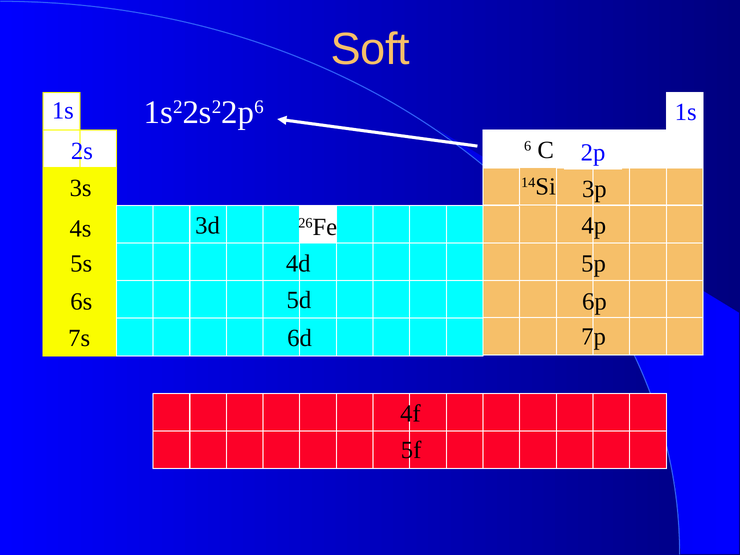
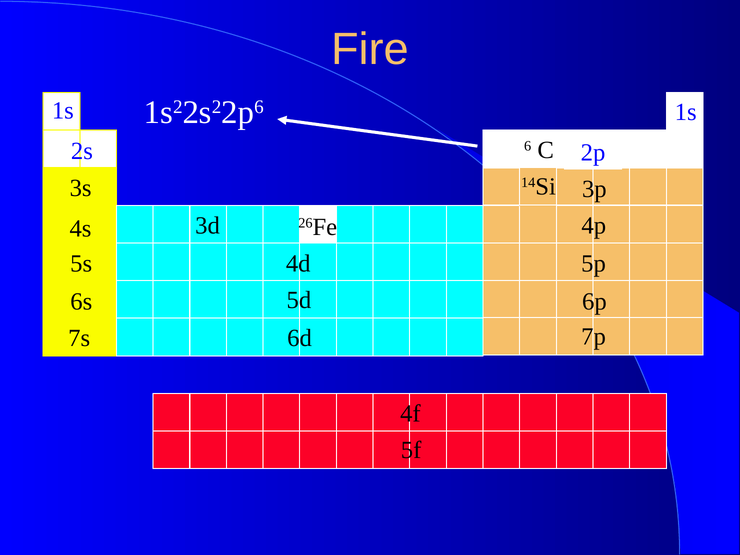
Soft: Soft -> Fire
